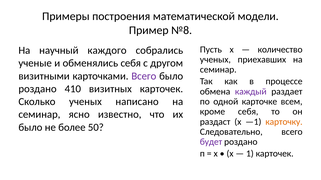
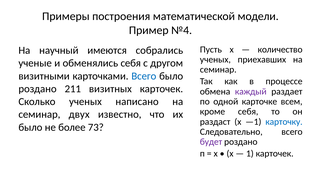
№8: №8 -> №4
каждого: каждого -> имеются
Всего at (144, 76) colour: purple -> blue
410: 410 -> 211
ясно: ясно -> двух
карточку colour: orange -> blue
50: 50 -> 73
